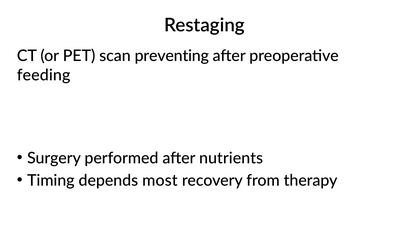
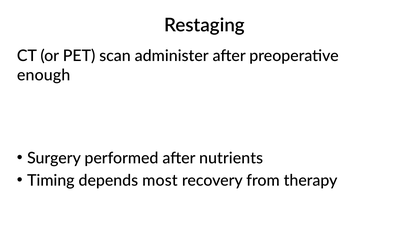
preventing: preventing -> administer
feeding: feeding -> enough
